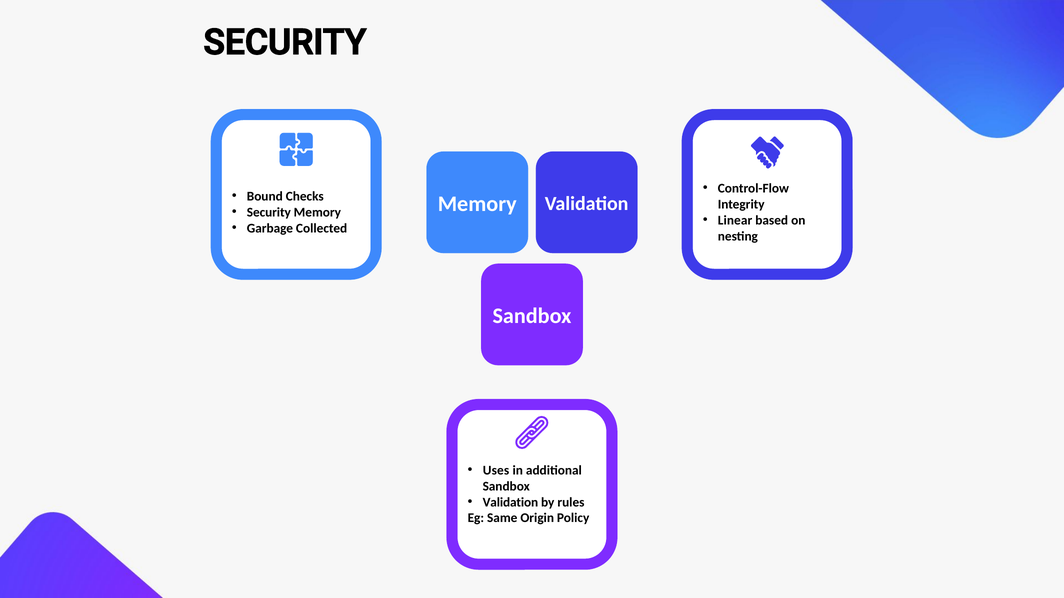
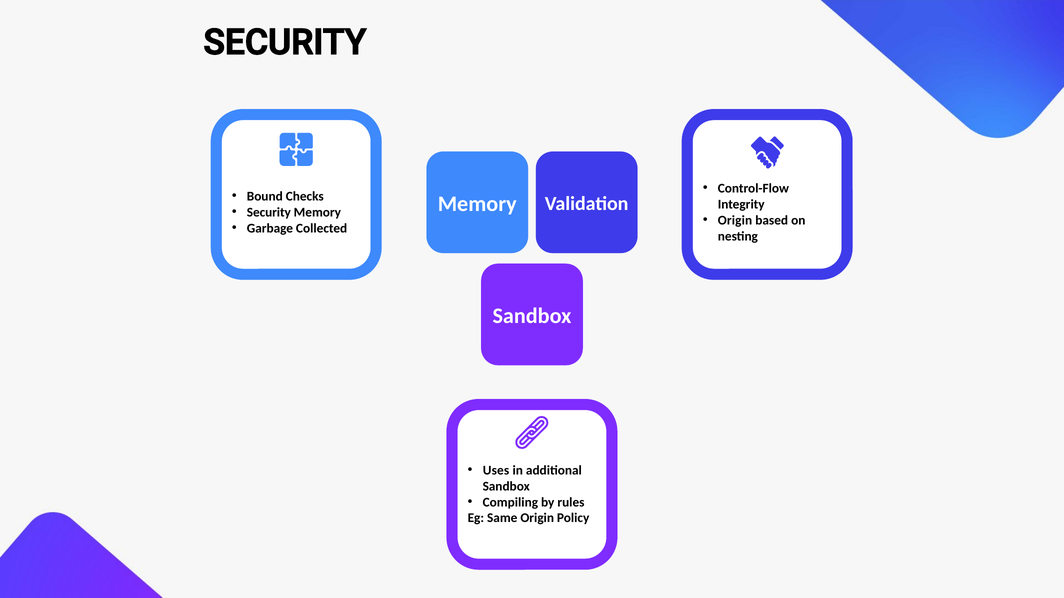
Linear at (735, 220): Linear -> Origin
Validation at (510, 503): Validation -> Compiling
